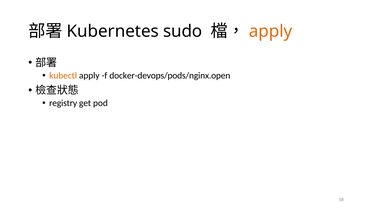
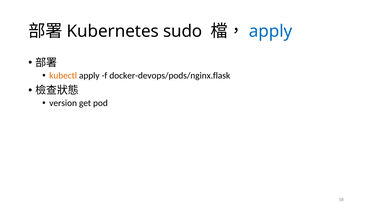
apply at (271, 31) colour: orange -> blue
docker-devops/pods/nginx.open: docker-devops/pods/nginx.open -> docker-devops/pods/nginx.flask
registry: registry -> version
